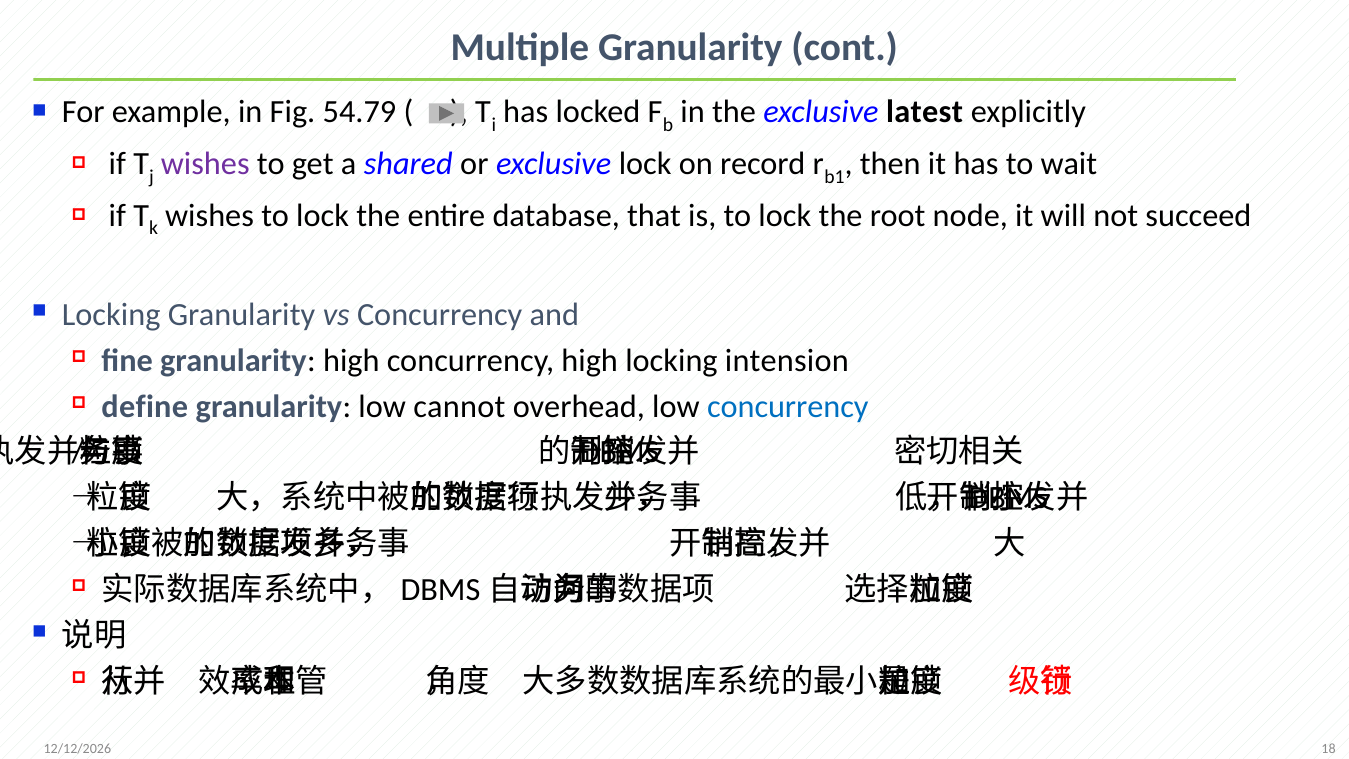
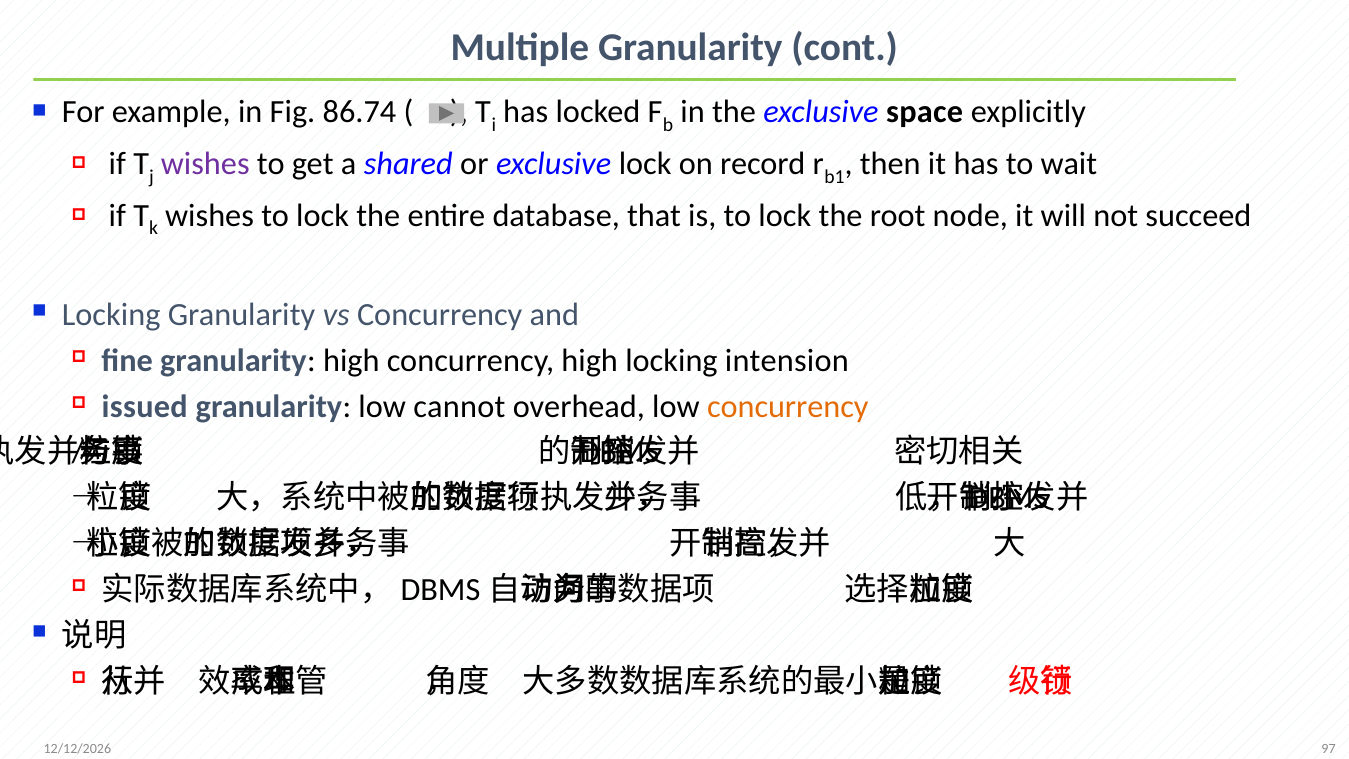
54.79: 54.79 -> 86.74
latest: latest -> space
define: define -> issued
concurrency at (788, 406) colour: blue -> orange
18: 18 -> 97
